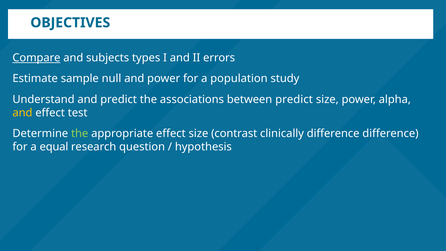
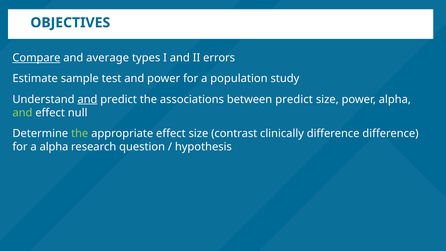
subjects: subjects -> average
null: null -> test
and at (87, 99) underline: none -> present
and at (22, 113) colour: yellow -> light green
test: test -> null
a equal: equal -> alpha
